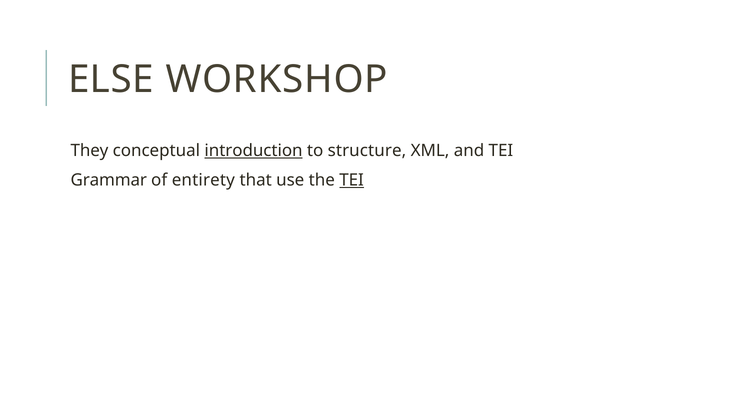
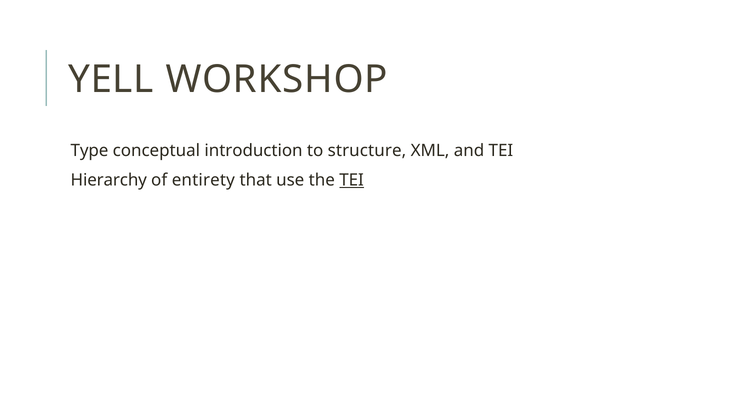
ELSE: ELSE -> YELL
They: They -> Type
introduction underline: present -> none
Grammar: Grammar -> Hierarchy
